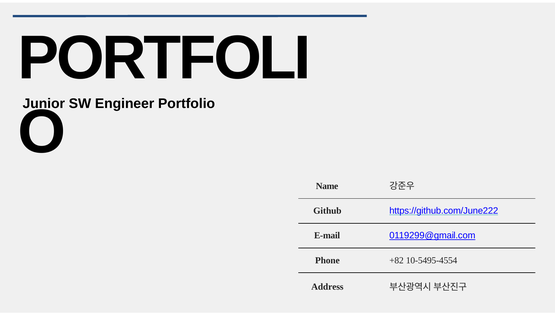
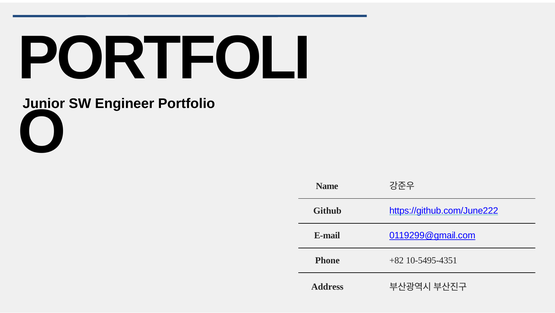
10-5495-4554: 10-5495-4554 -> 10-5495-4351
